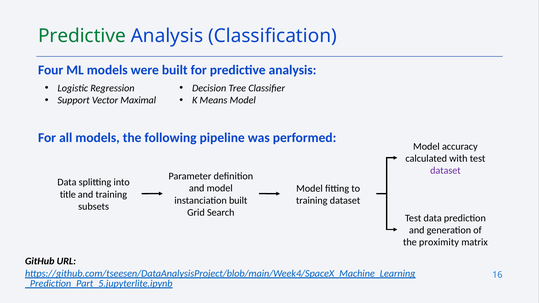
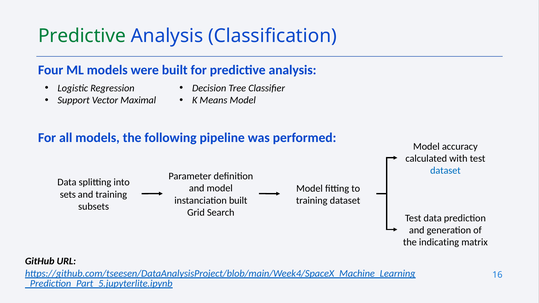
dataset at (445, 171) colour: purple -> blue
title: title -> sets
proximity: proximity -> indicating
